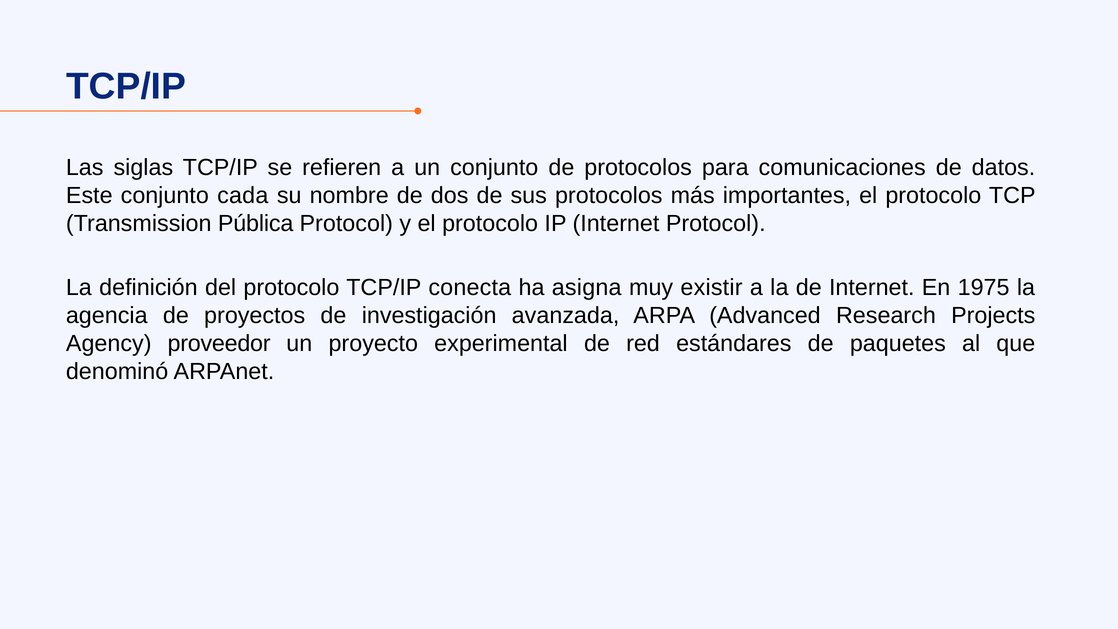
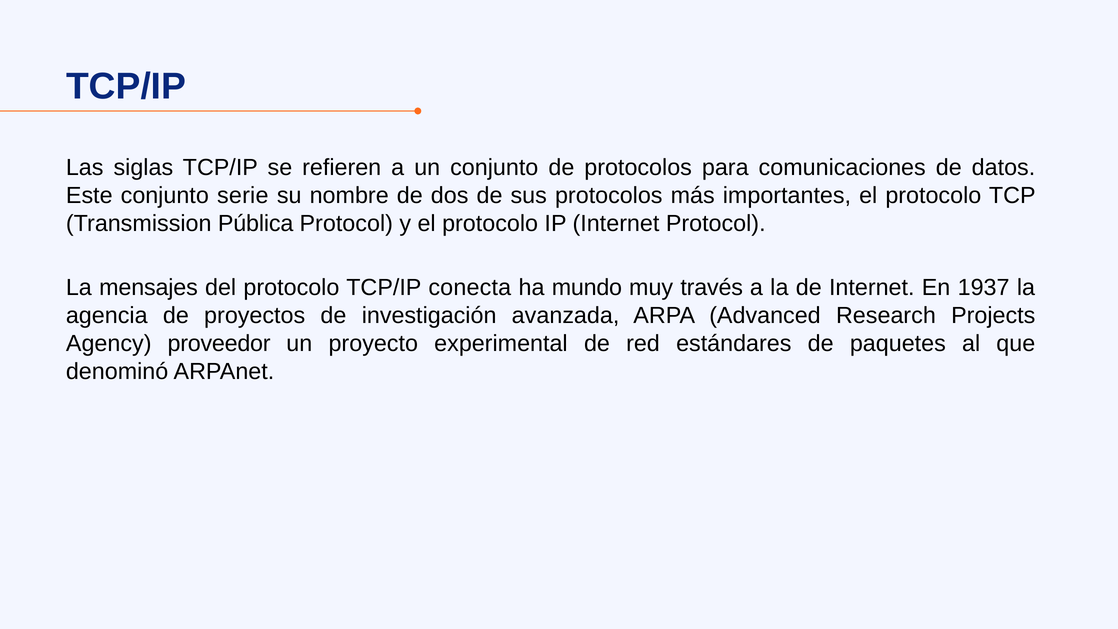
cada: cada -> serie
definición: definición -> mensajes
asigna: asigna -> mundo
existir: existir -> través
1975: 1975 -> 1937
